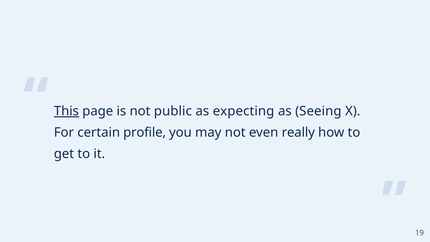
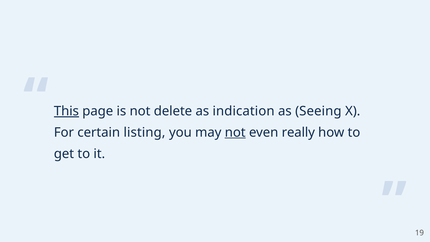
public: public -> delete
expecting: expecting -> indication
profile: profile -> listing
not at (235, 132) underline: none -> present
